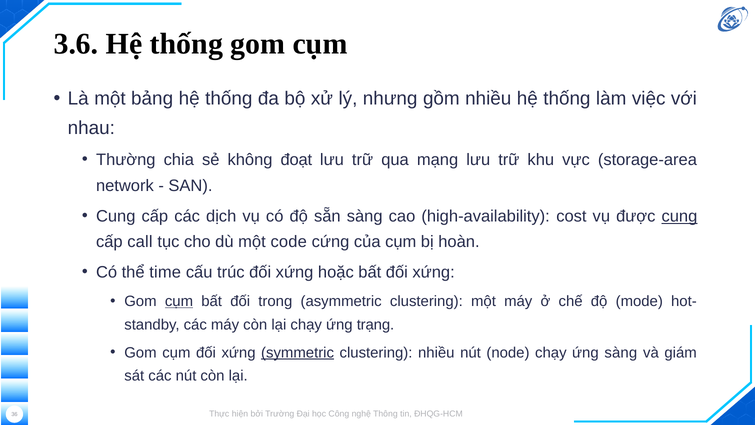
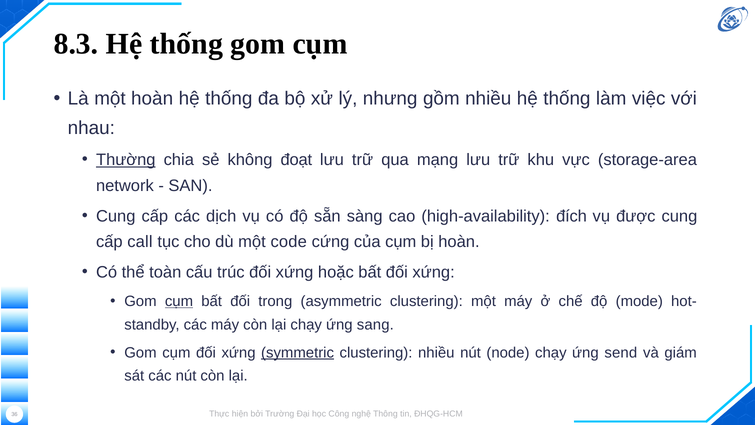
3.6: 3.6 -> 8.3
một bảng: bảng -> hoàn
Thường underline: none -> present
cost: cost -> đích
cung at (679, 216) underline: present -> none
time: time -> toàn
trạng: trạng -> sang
ứng sàng: sàng -> send
